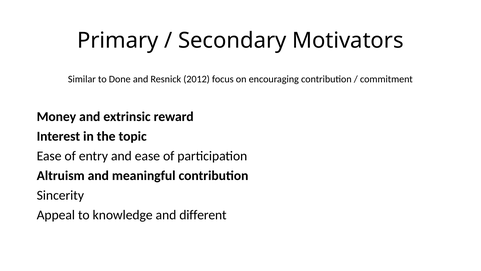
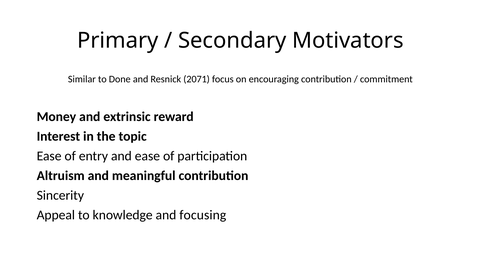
2012: 2012 -> 2071
different: different -> focusing
